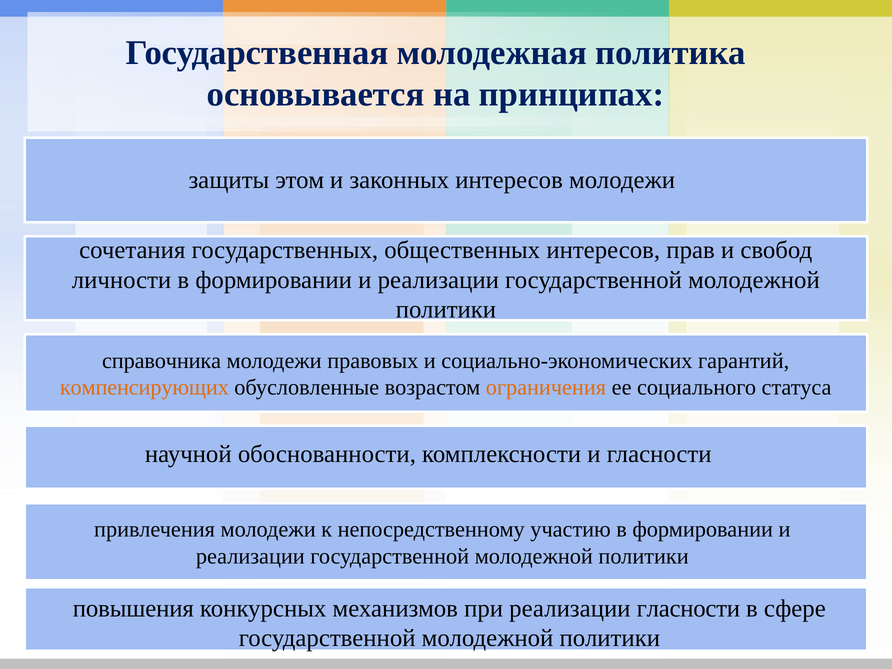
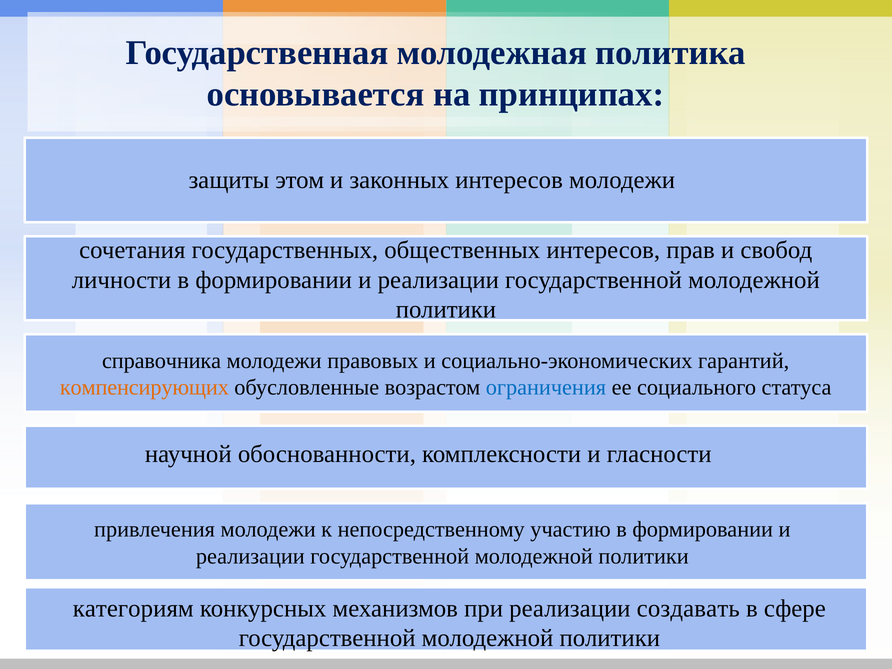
ограничения colour: orange -> blue
повышения: повышения -> категориям
реализации гласности: гласности -> создавать
